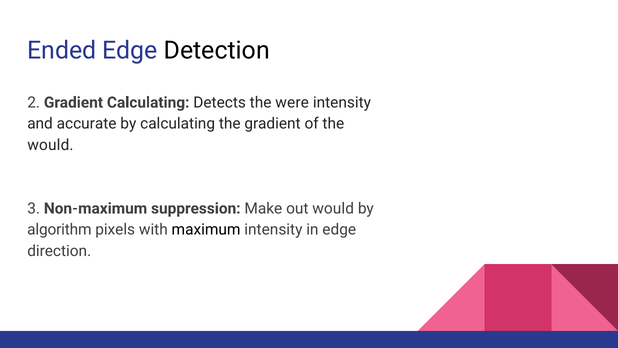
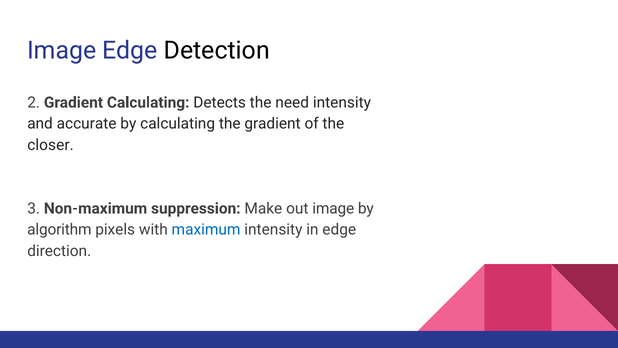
Ended at (62, 51): Ended -> Image
were: were -> need
would at (50, 145): would -> closer
out would: would -> image
maximum colour: black -> blue
